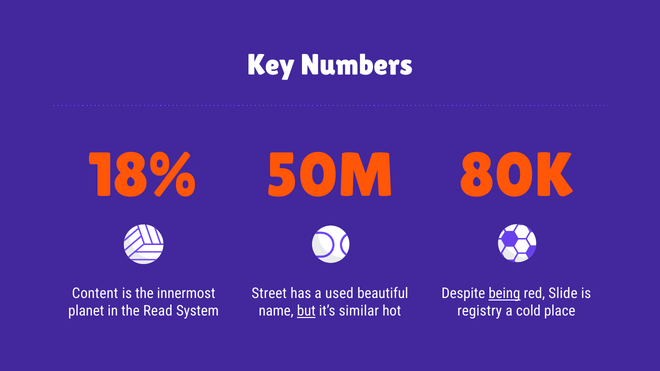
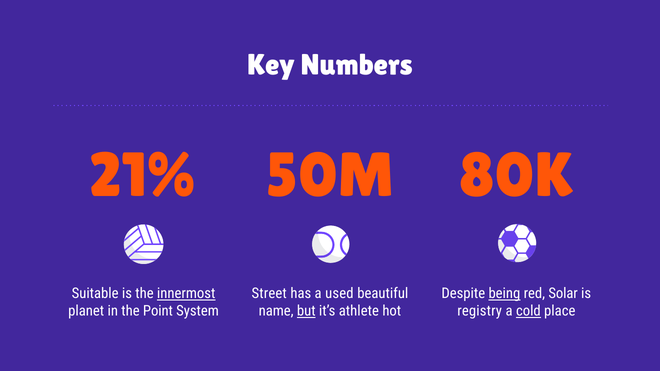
18%: 18% -> 21%
Content: Content -> Suitable
innermost underline: none -> present
Slide: Slide -> Solar
Read: Read -> Point
similar: similar -> athlete
cold underline: none -> present
